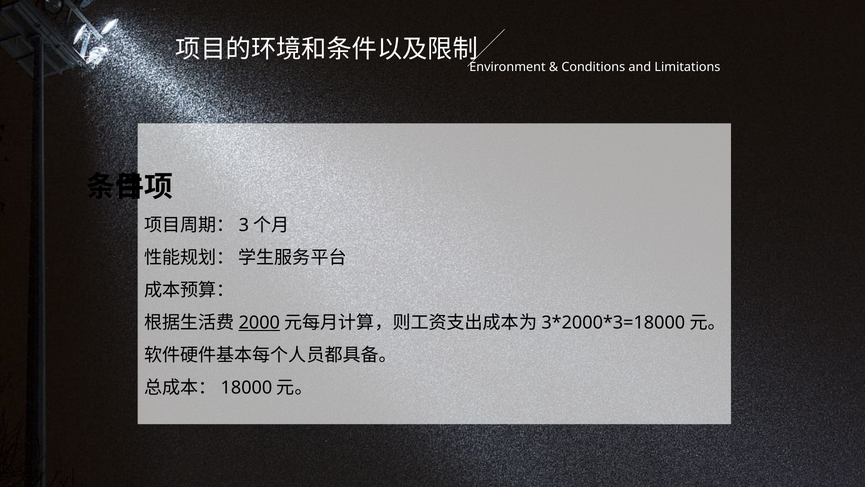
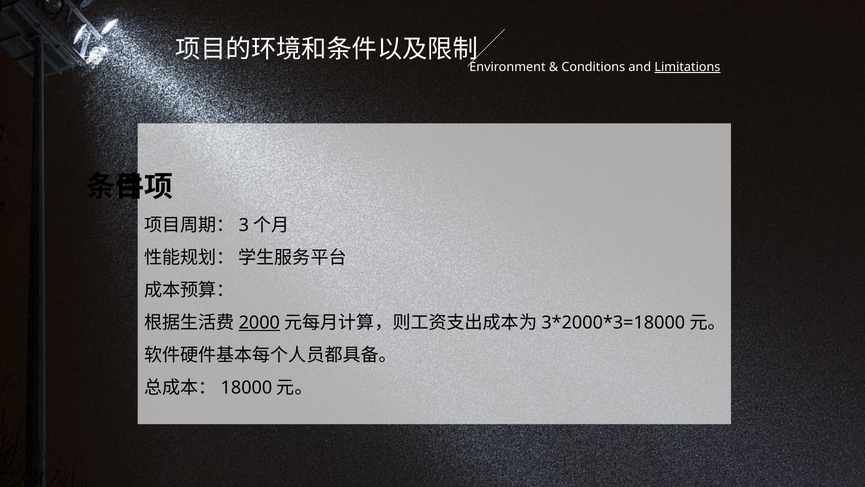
Limitations underline: none -> present
